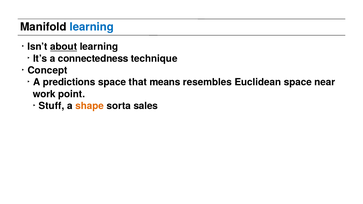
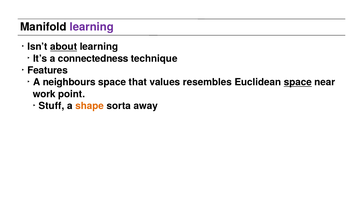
learning at (92, 27) colour: blue -> purple
Concept: Concept -> Features
predictions: predictions -> neighbours
means: means -> values
space at (298, 82) underline: none -> present
sales: sales -> away
